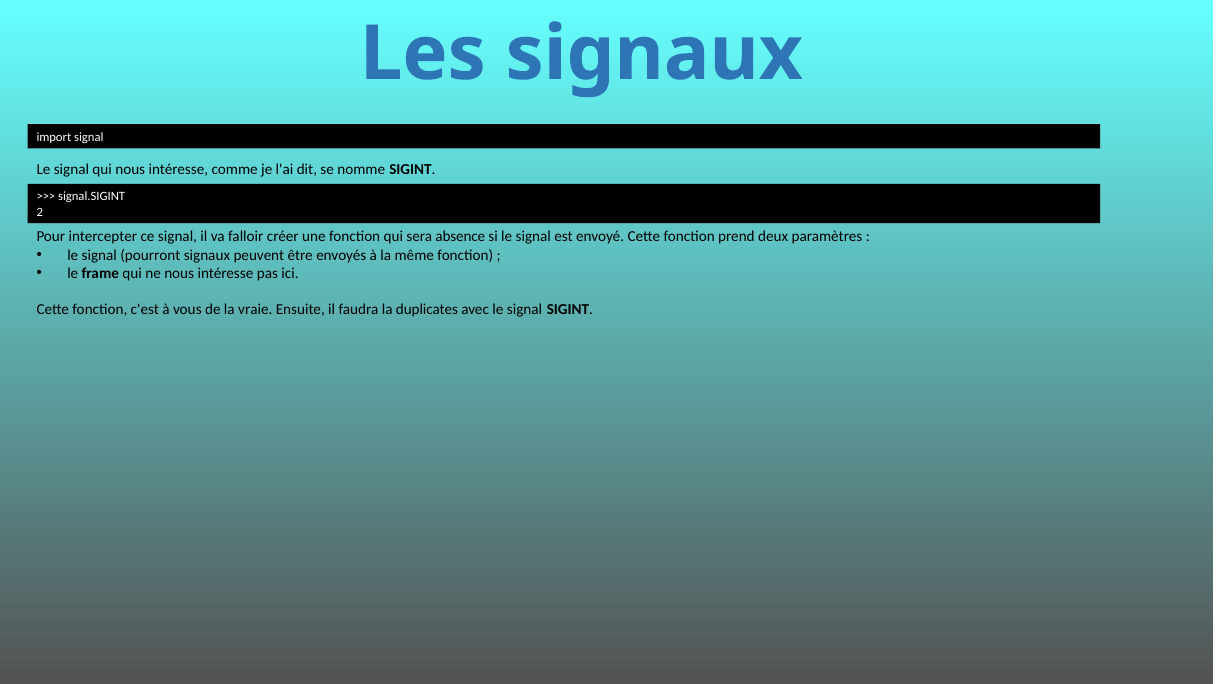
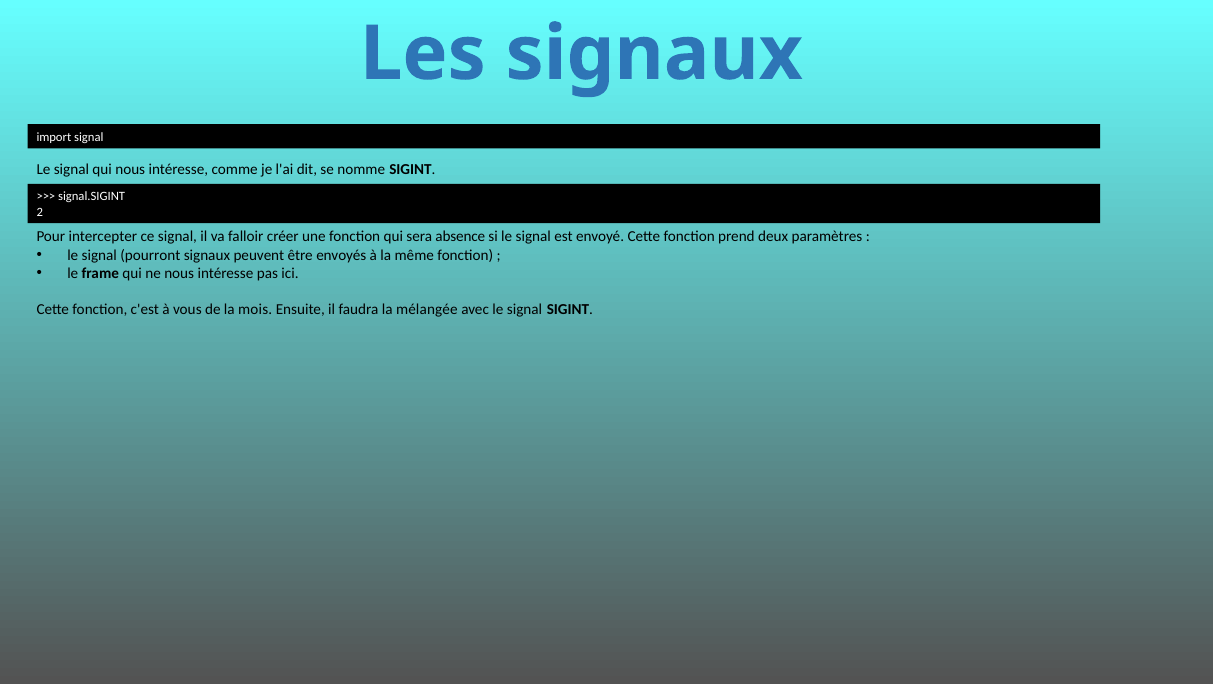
vraie: vraie -> mois
duplicates: duplicates -> mélangée
